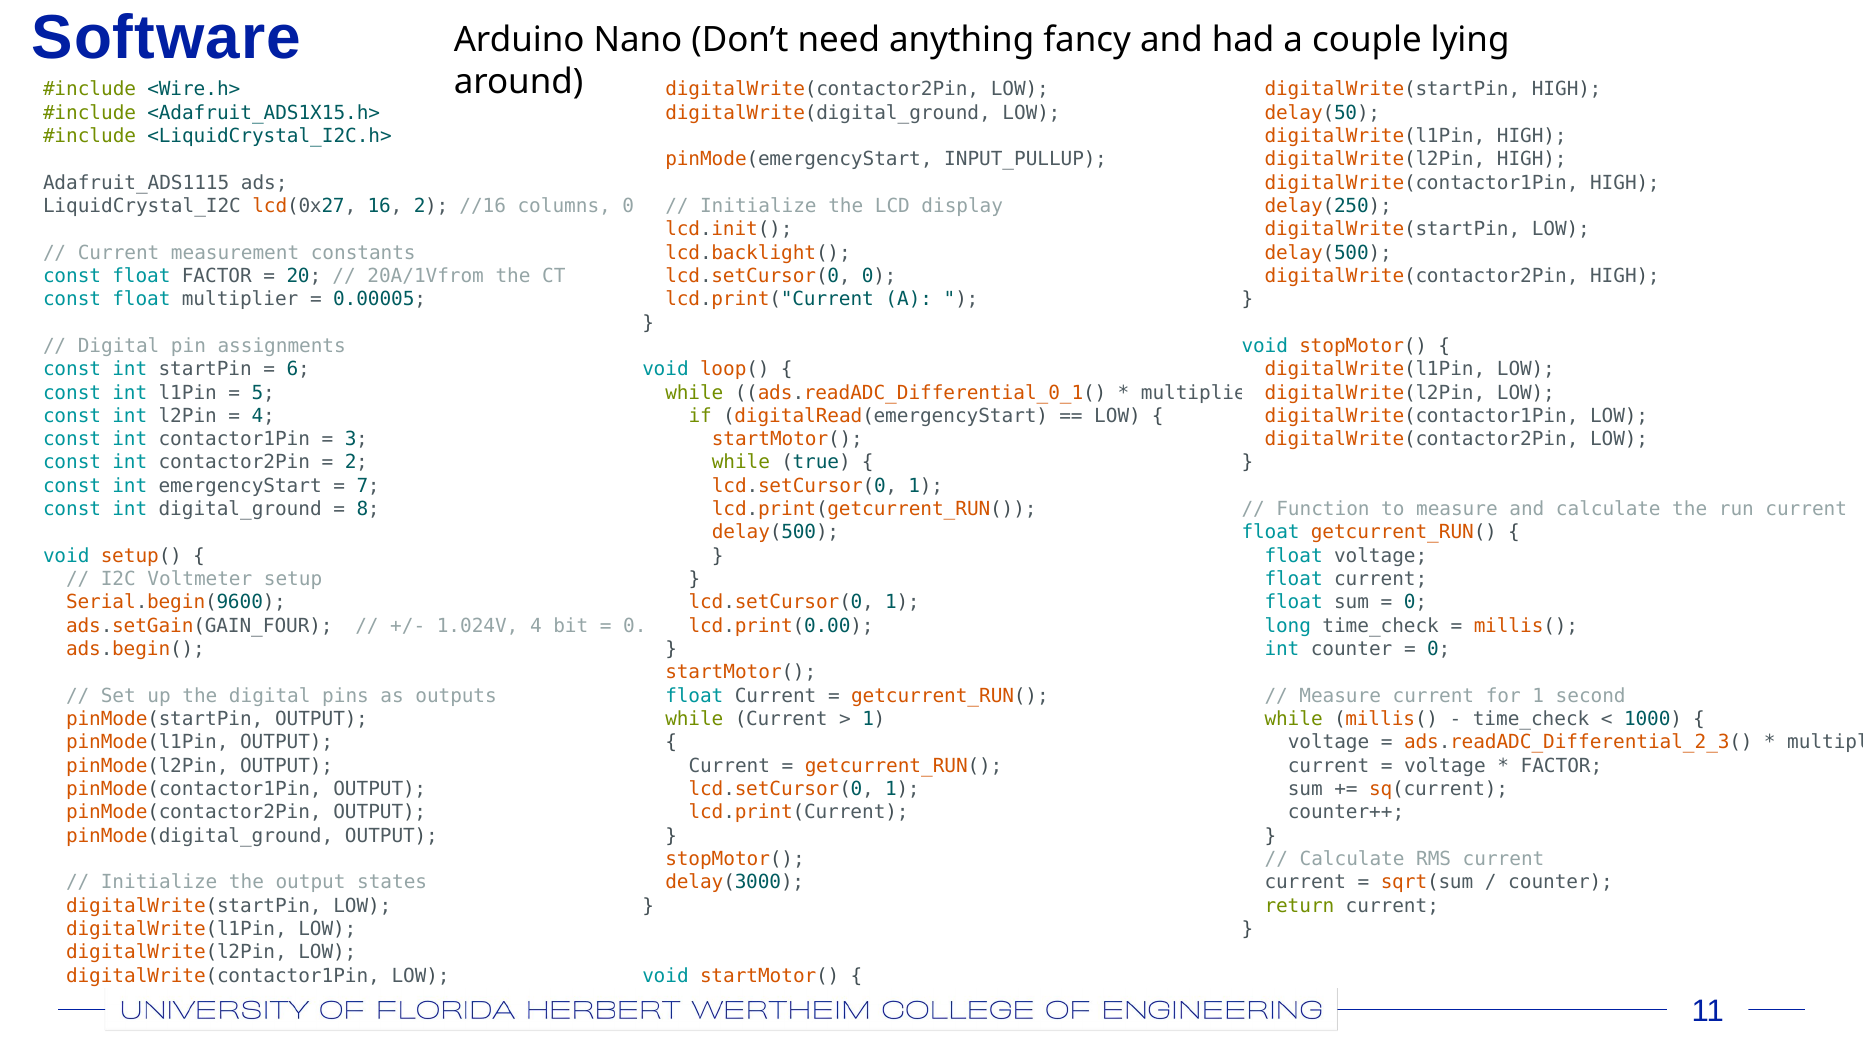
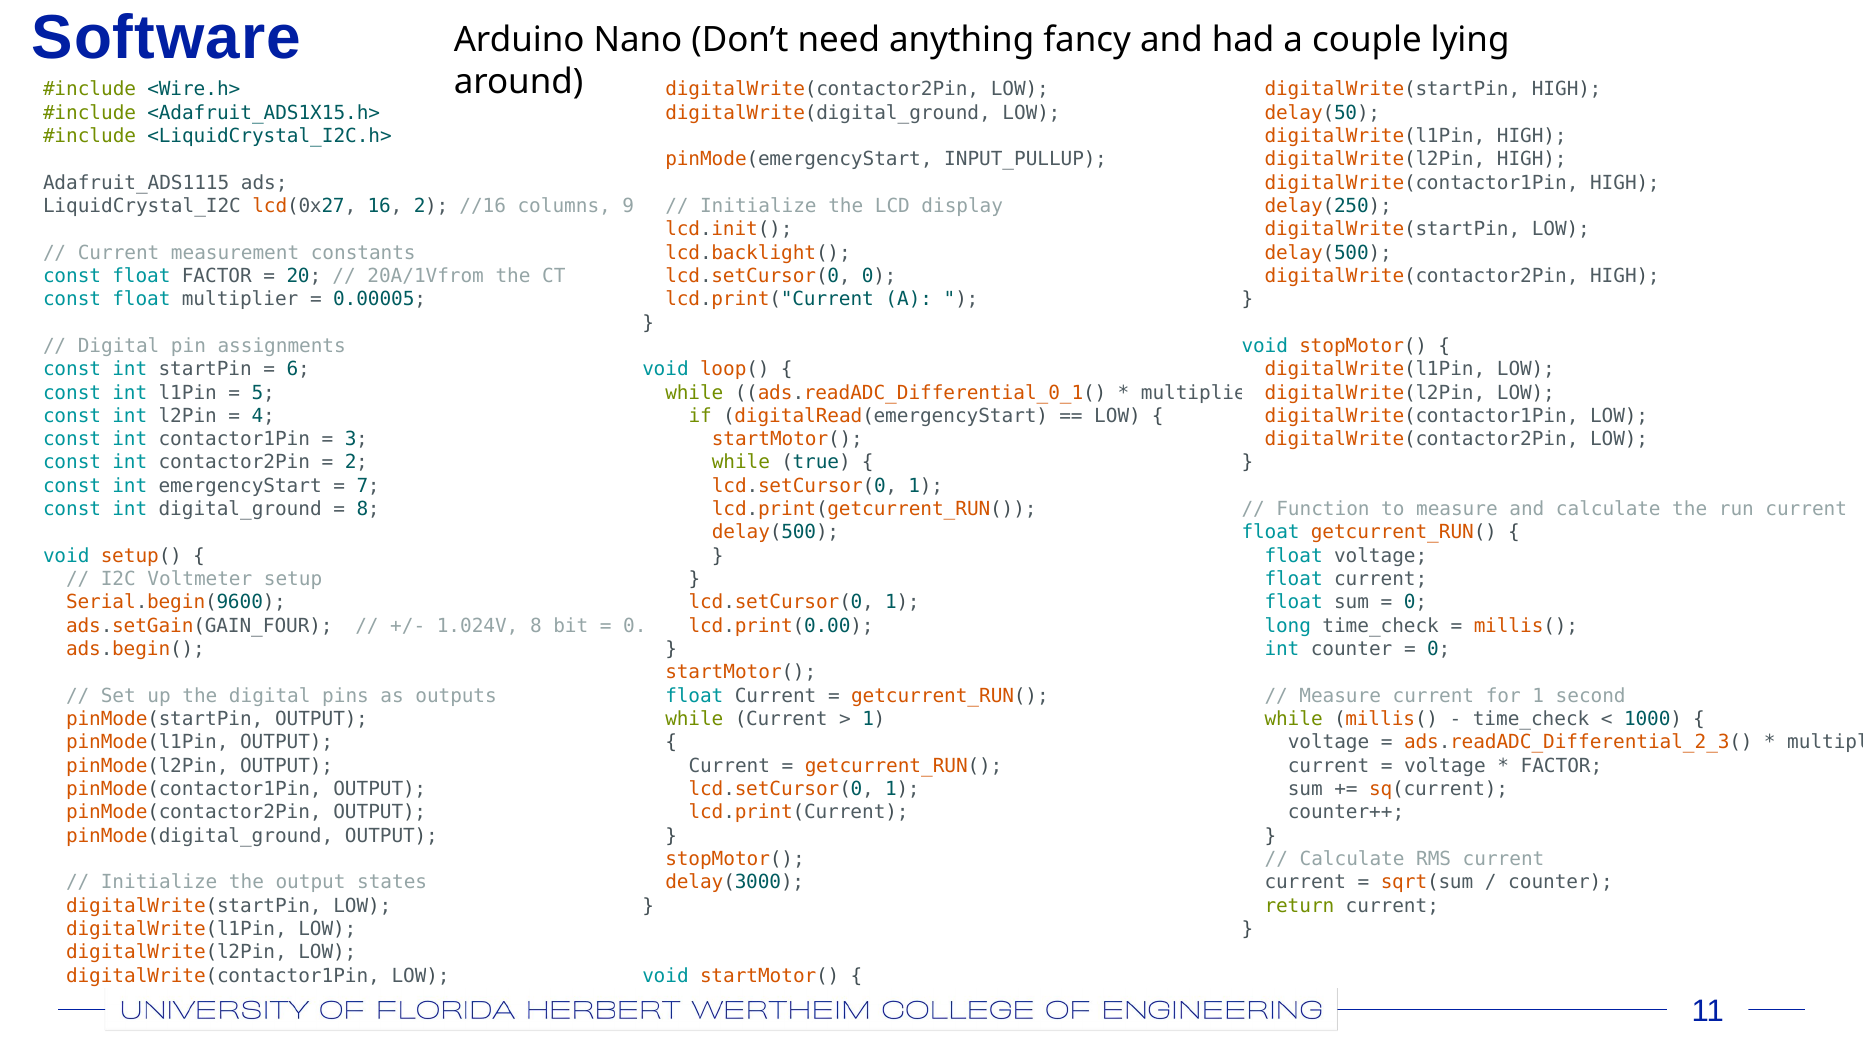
columns 0: 0 -> 9
1.024V 4: 4 -> 8
